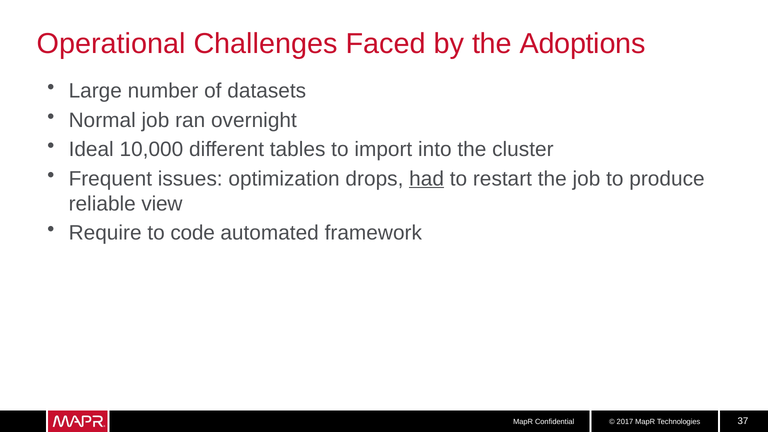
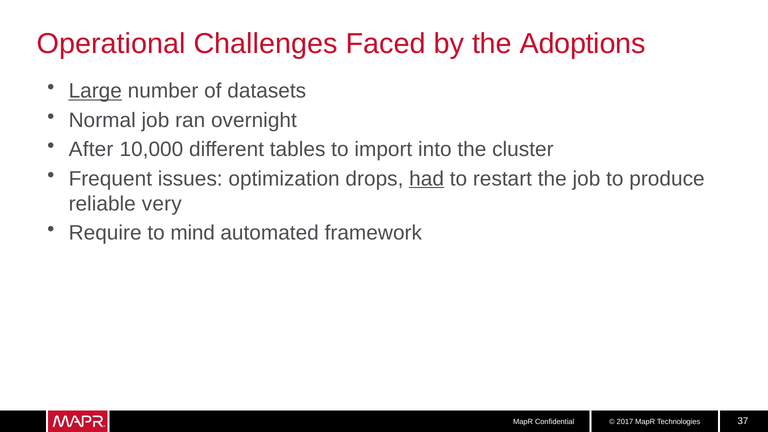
Large underline: none -> present
Ideal: Ideal -> After
view: view -> very
code: code -> mind
